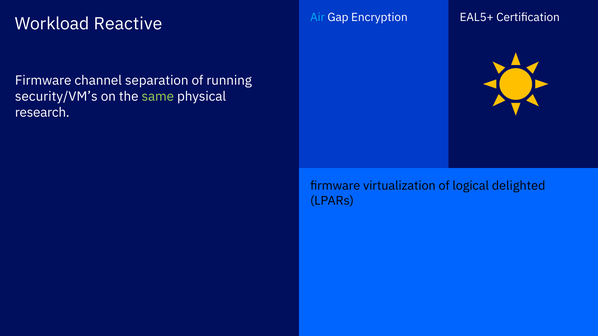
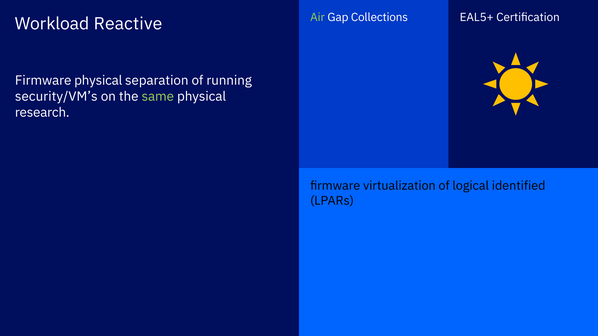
Air colour: light blue -> light green
Encryption: Encryption -> Collections
Firmware channel: channel -> physical
delighted: delighted -> identified
